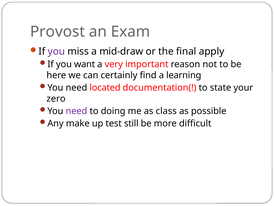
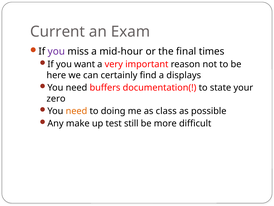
Provost: Provost -> Current
mid-draw: mid-draw -> mid-hour
apply: apply -> times
learning: learning -> displays
located: located -> buffers
need at (76, 111) colour: purple -> orange
